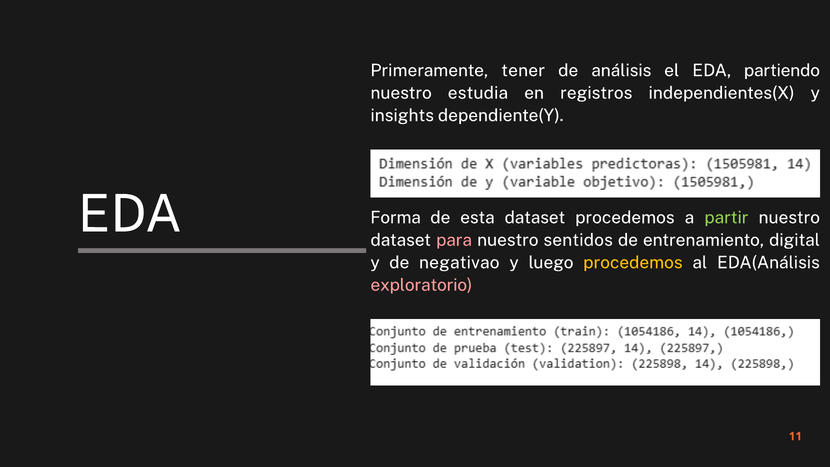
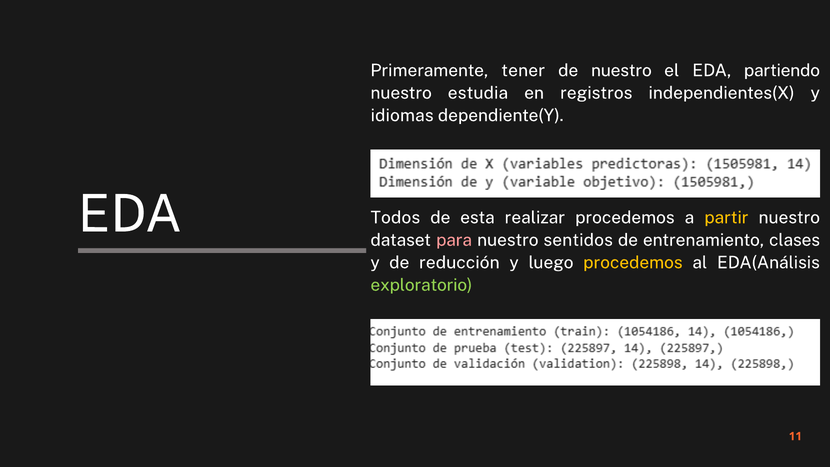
de análisis: análisis -> nuestro
insights: insights -> idiomas
Forma: Forma -> Todos
esta dataset: dataset -> realizar
partir colour: light green -> yellow
digital: digital -> clases
negativao: negativao -> reducción
exploratorio colour: pink -> light green
